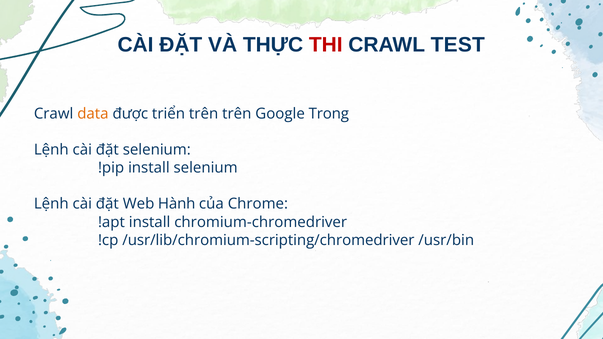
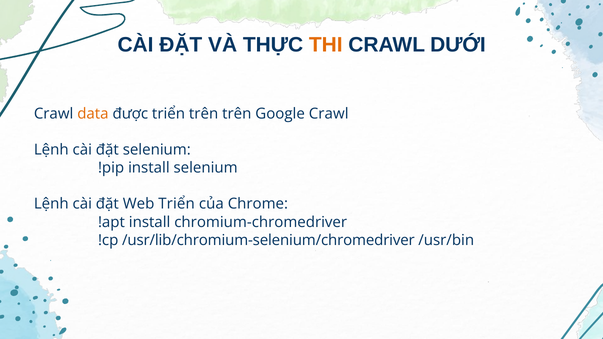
THI colour: red -> orange
TEST: TEST -> DƯỚI
Google Trong: Trong -> Crawl
Web Hành: Hành -> Triển
/usr/lib/chromium-scripting/chromedriver: /usr/lib/chromium-scripting/chromedriver -> /usr/lib/chromium-selenium/chromedriver
